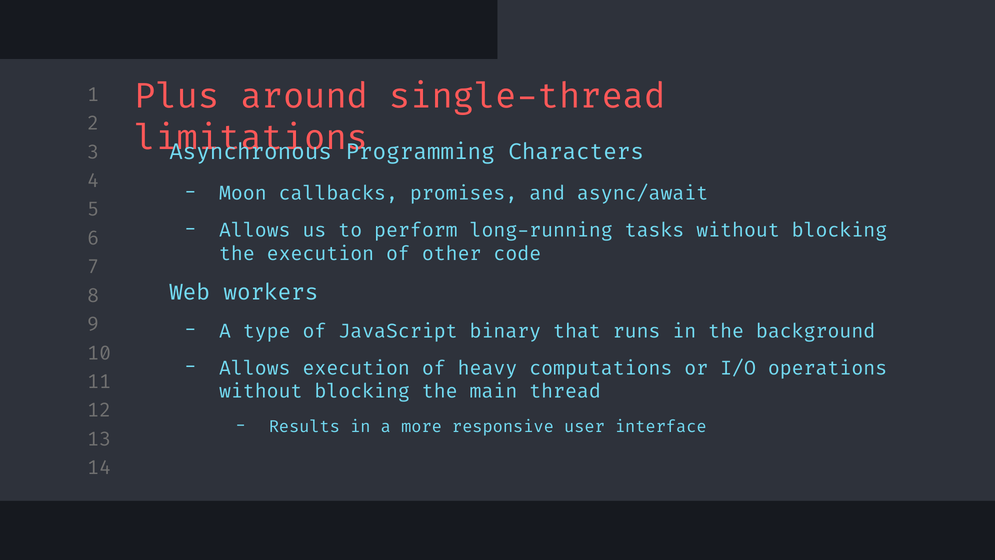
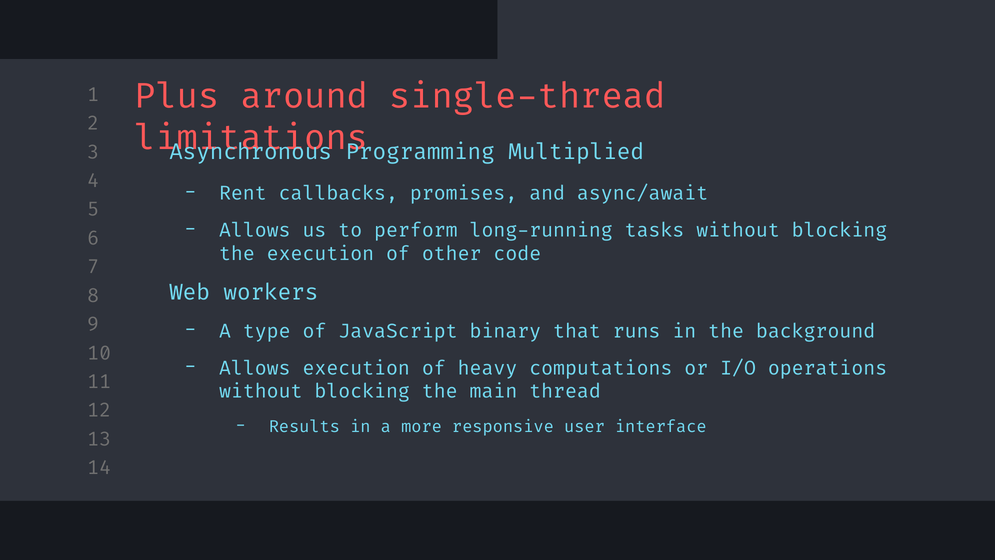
Characters: Characters -> Multiplied
Moon: Moon -> Rent
